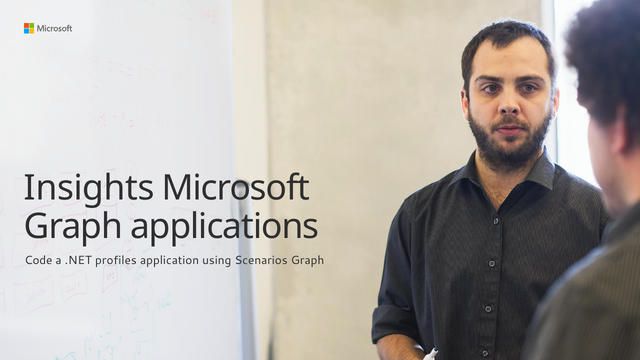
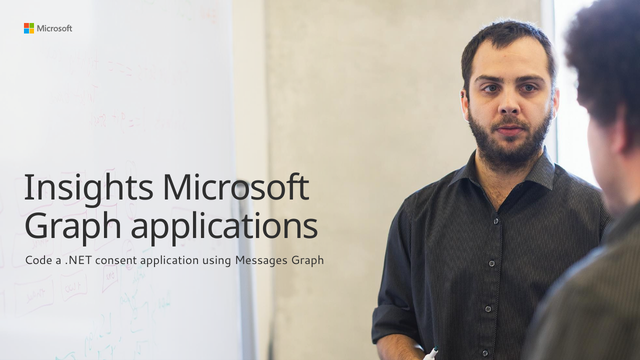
profiles: profiles -> consent
Scenarios: Scenarios -> Messages
